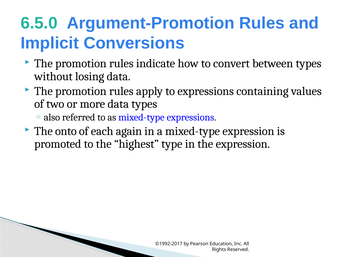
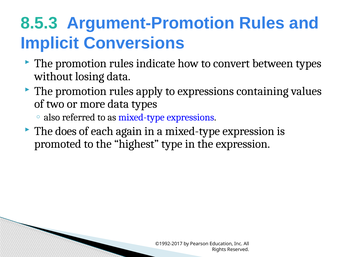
6.5.0: 6.5.0 -> 8.5.3
onto: onto -> does
